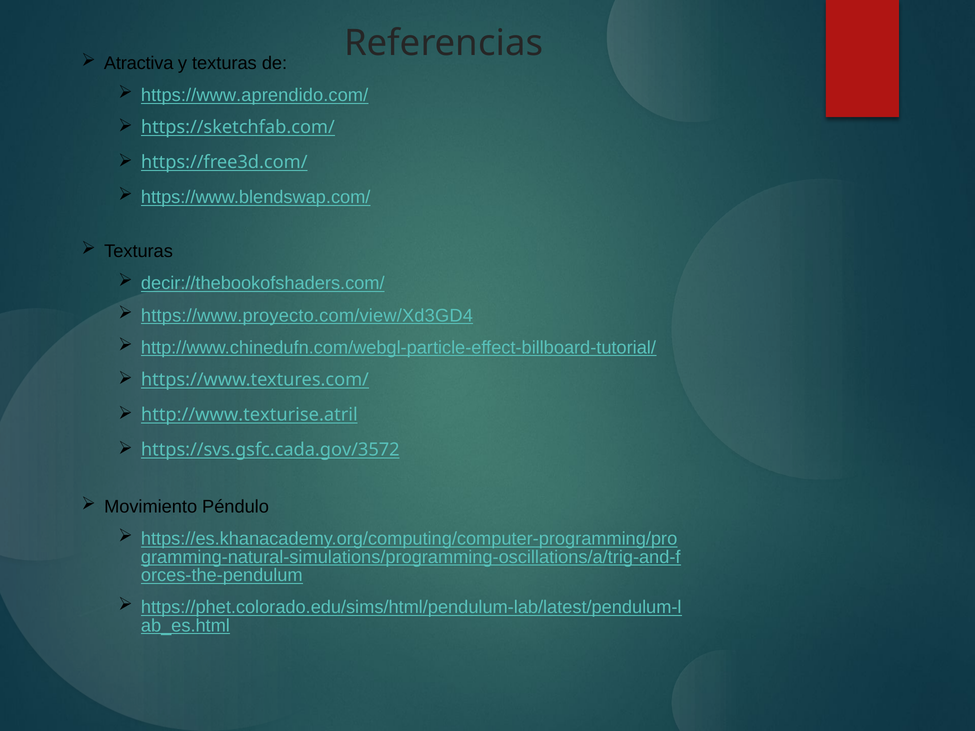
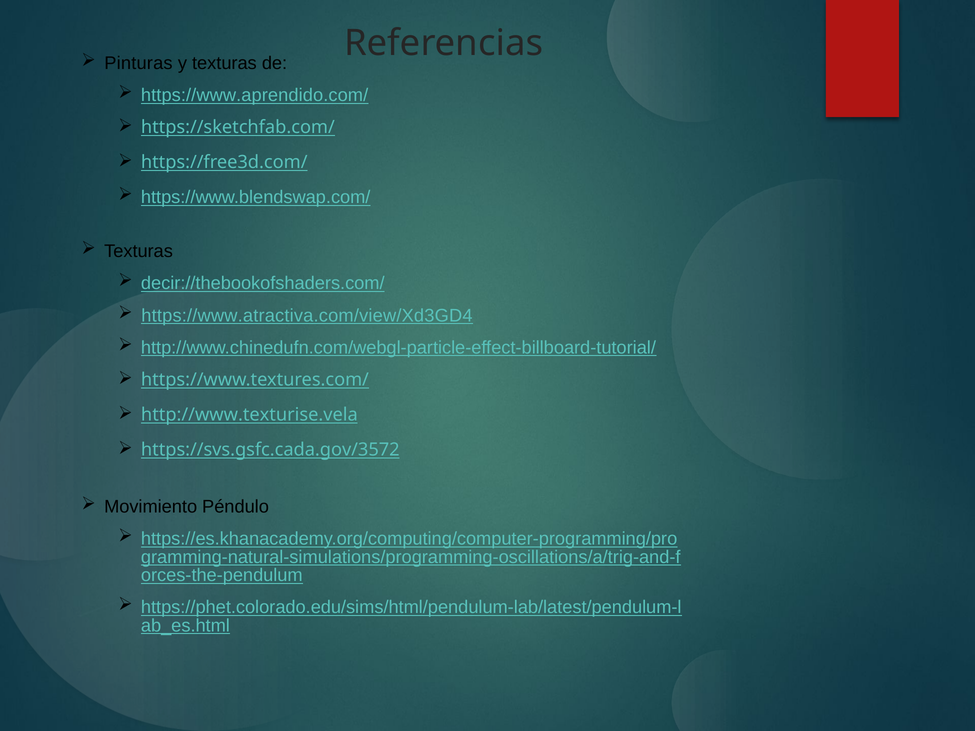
Atractiva: Atractiva -> Pinturas
https://www.proyecto.com/view/Xd3GD4: https://www.proyecto.com/view/Xd3GD4 -> https://www.atractiva.com/view/Xd3GD4
http://www.texturise.atril: http://www.texturise.atril -> http://www.texturise.vela
